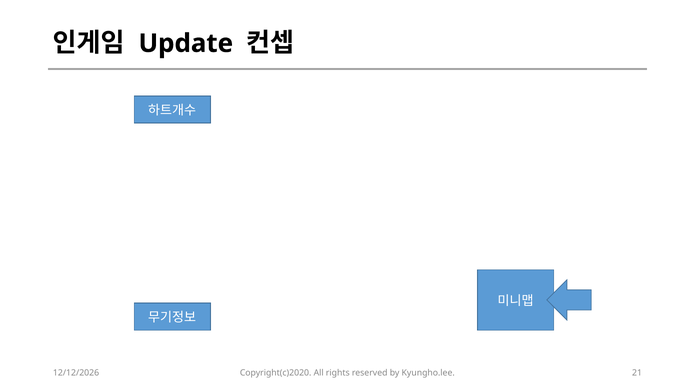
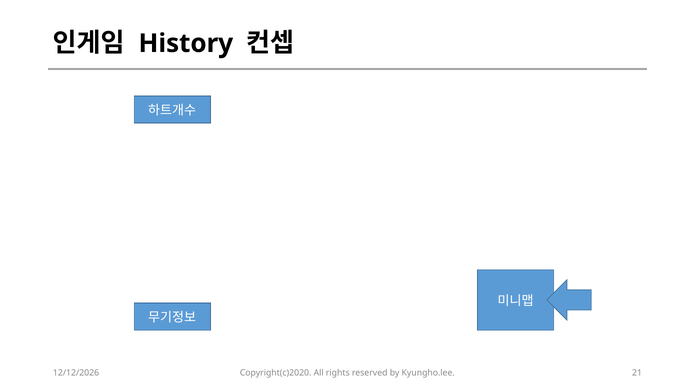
Update: Update -> History
